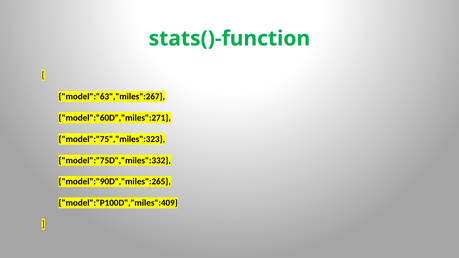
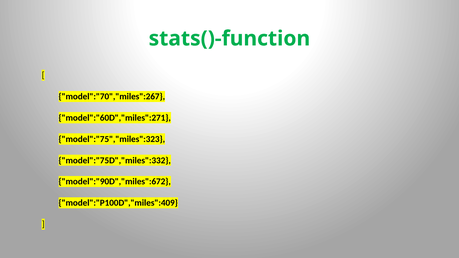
model":"63","miles":267: model":"63","miles":267 -> model":"70","miles":267
model":"90D","miles":265: model":"90D","miles":265 -> model":"90D","miles":672
